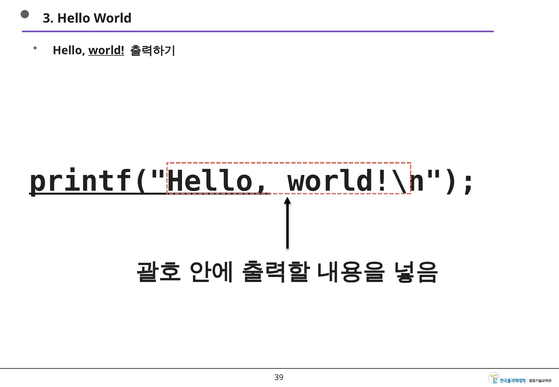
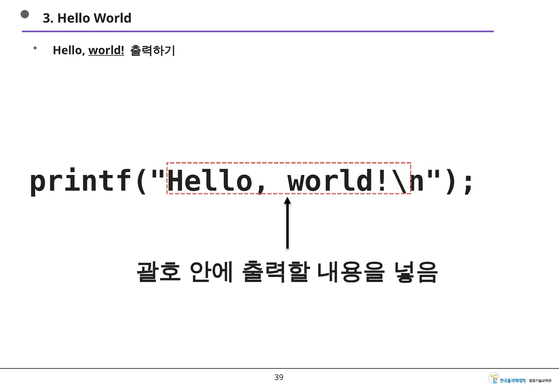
printf("Hello underline: present -> none
